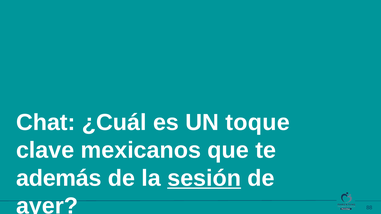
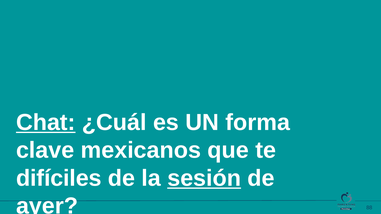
Chat underline: none -> present
toque: toque -> forma
además: además -> difíciles
